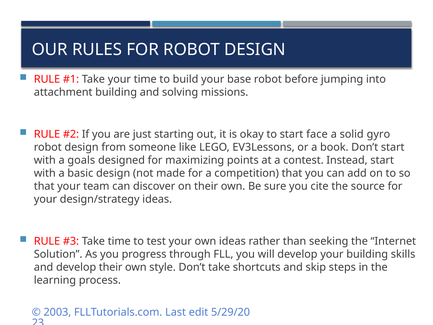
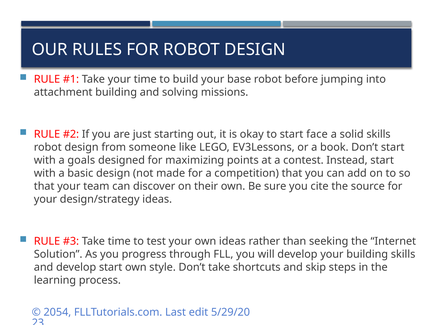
solid gyro: gyro -> skills
develop their: their -> start
2003: 2003 -> 2054
